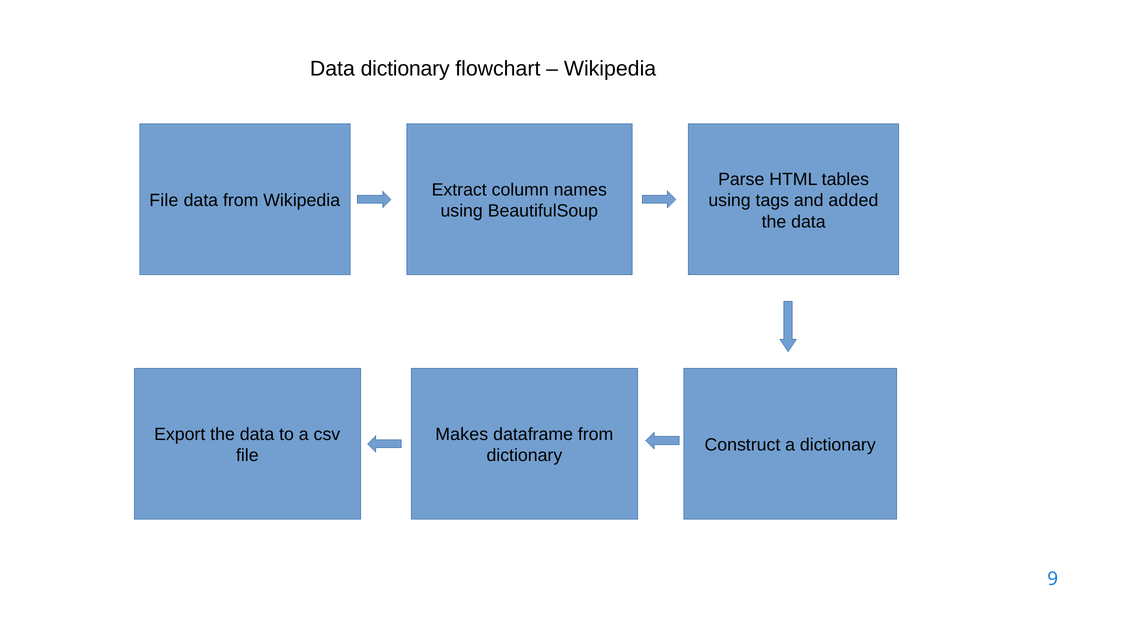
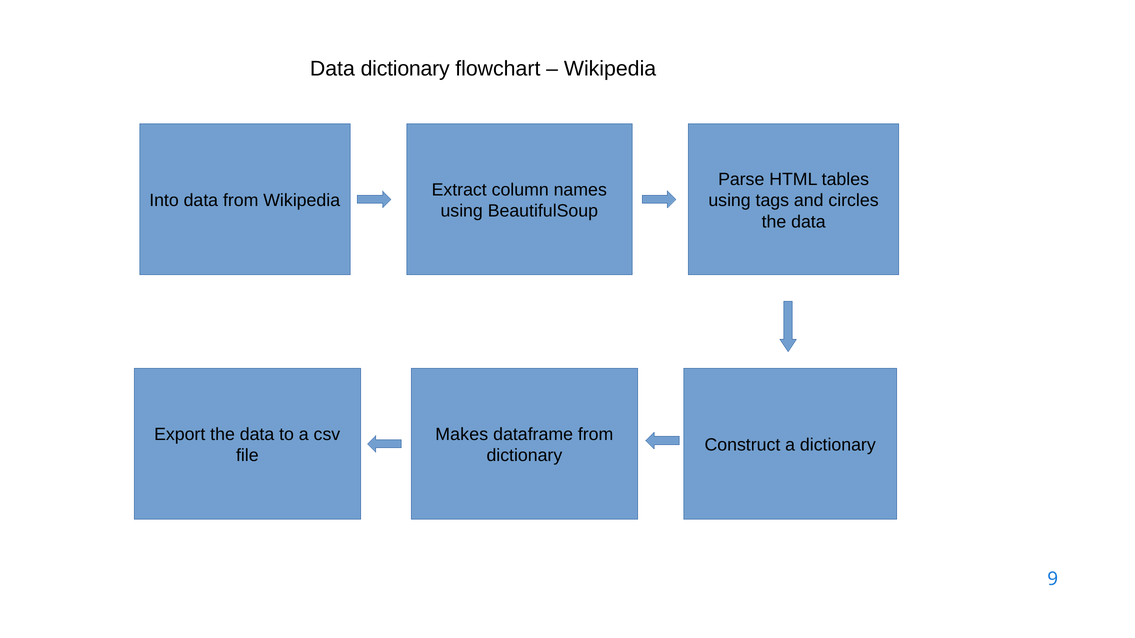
File at (164, 201): File -> Into
added: added -> circles
